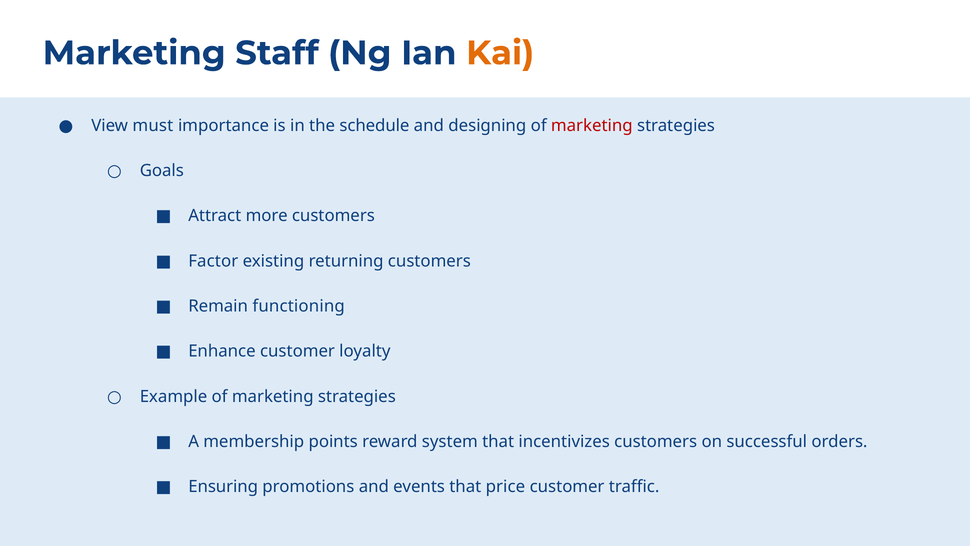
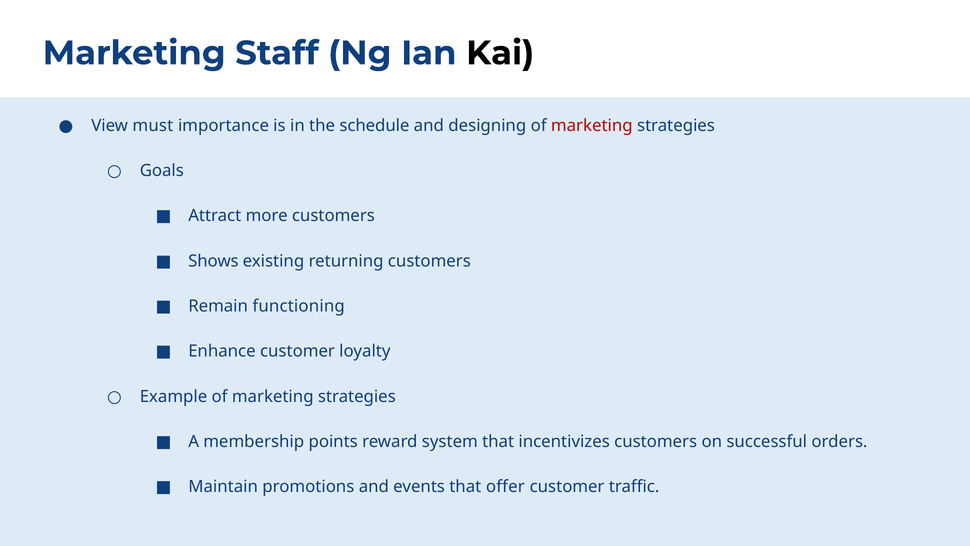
Kai colour: orange -> black
Factor: Factor -> Shows
Ensuring: Ensuring -> Maintain
price: price -> offer
